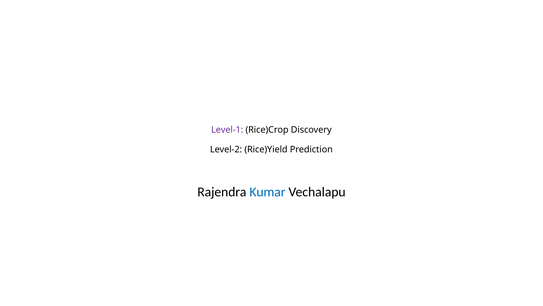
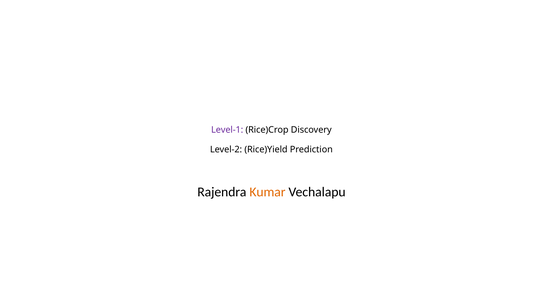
Kumar colour: blue -> orange
